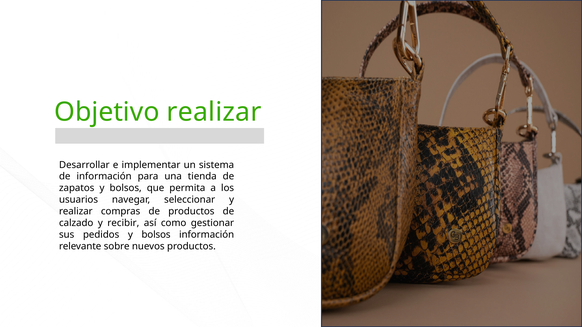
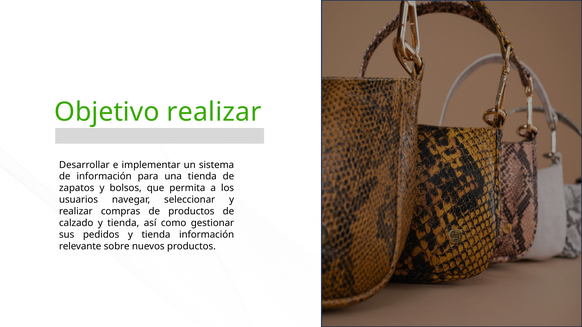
calzado y recibir: recibir -> tienda
pedidos y bolsos: bolsos -> tienda
